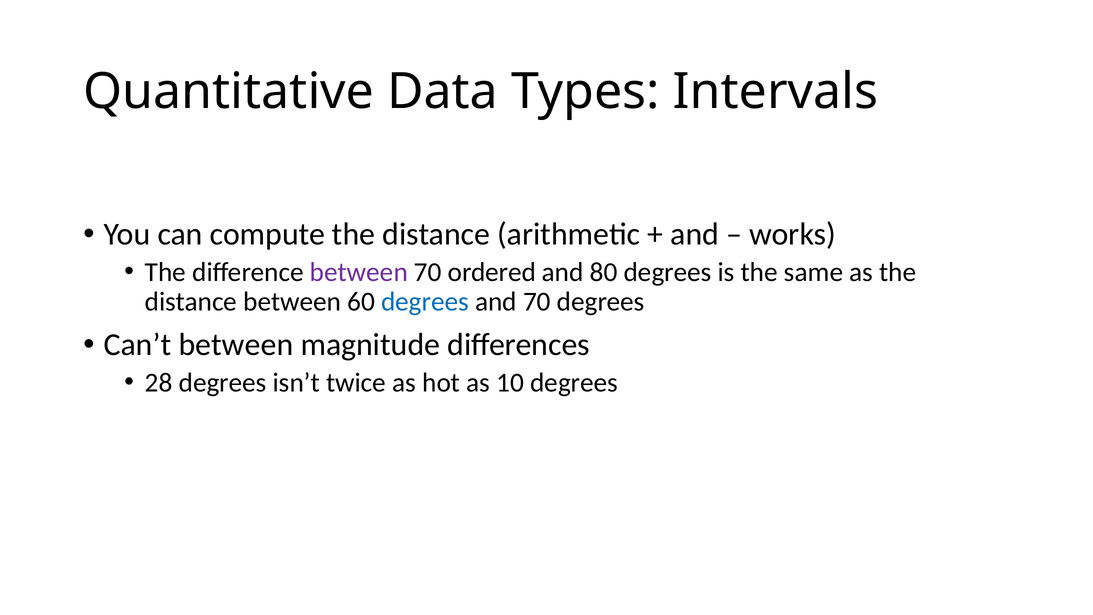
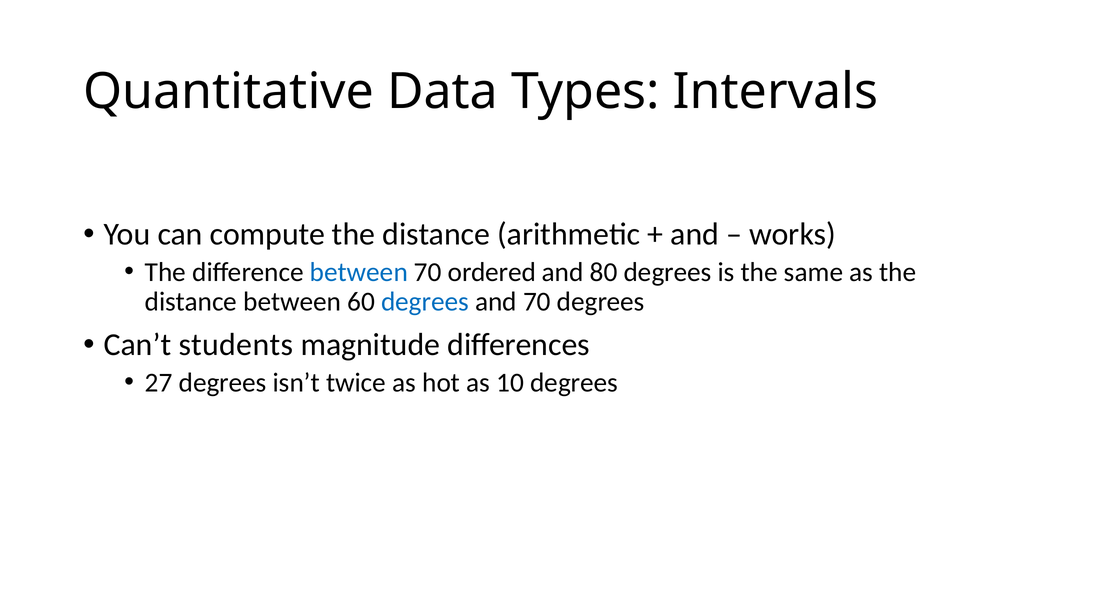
between at (359, 272) colour: purple -> blue
Can’t between: between -> students
28: 28 -> 27
